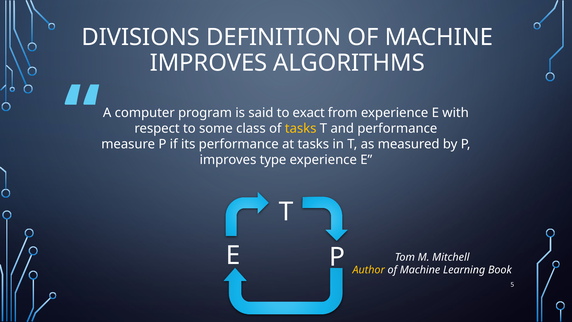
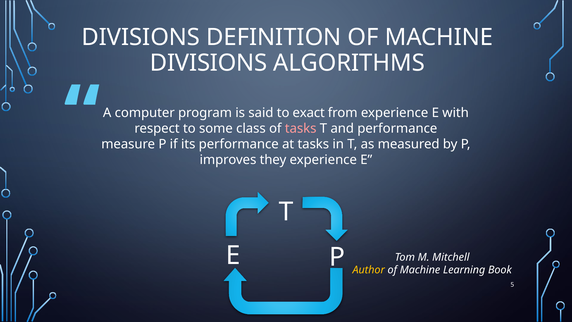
IMPROVES at (209, 63): IMPROVES -> DIVISIONS
tasks at (301, 128) colour: yellow -> pink
type: type -> they
